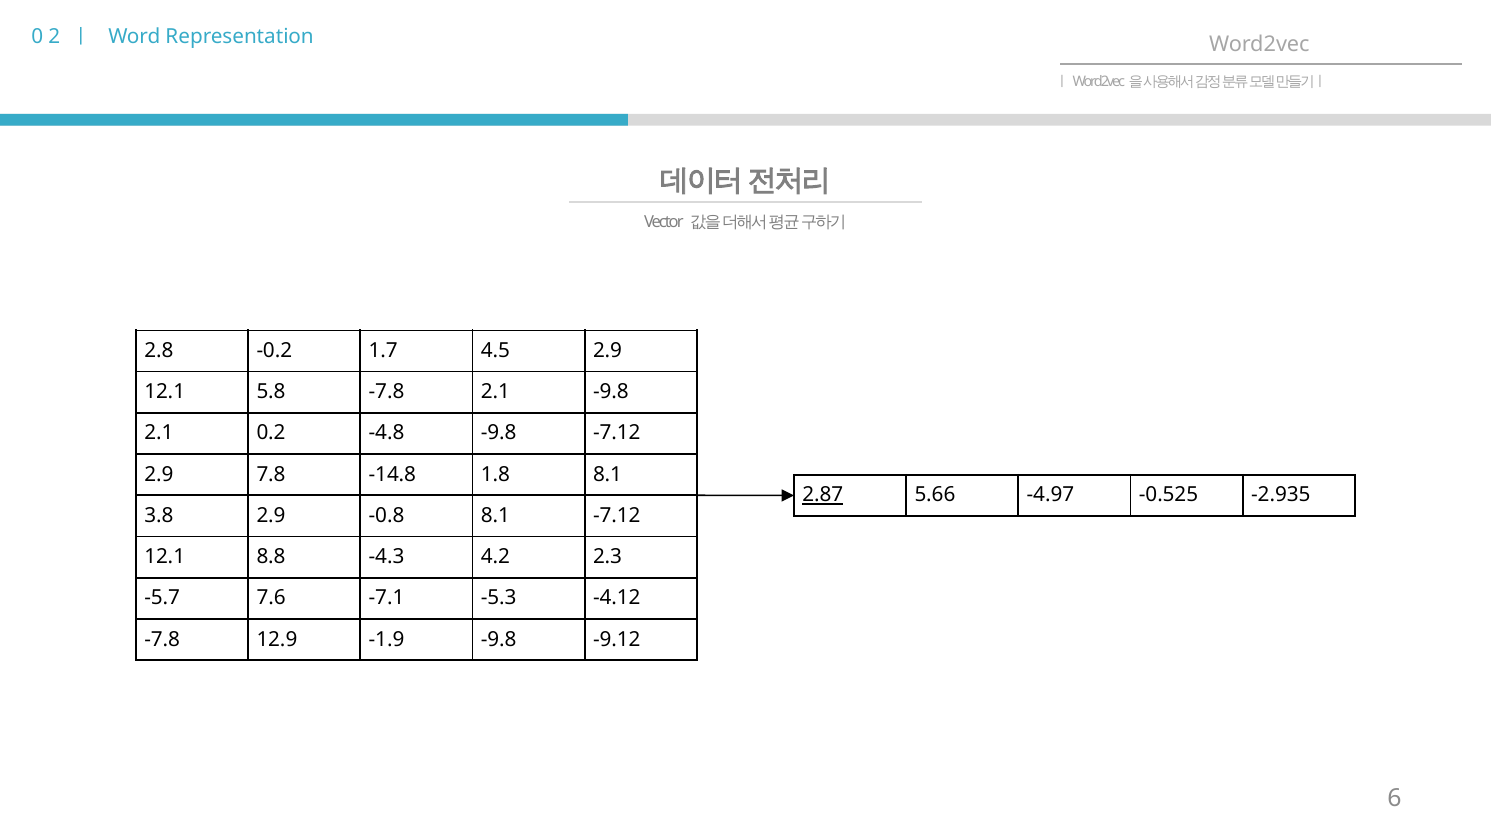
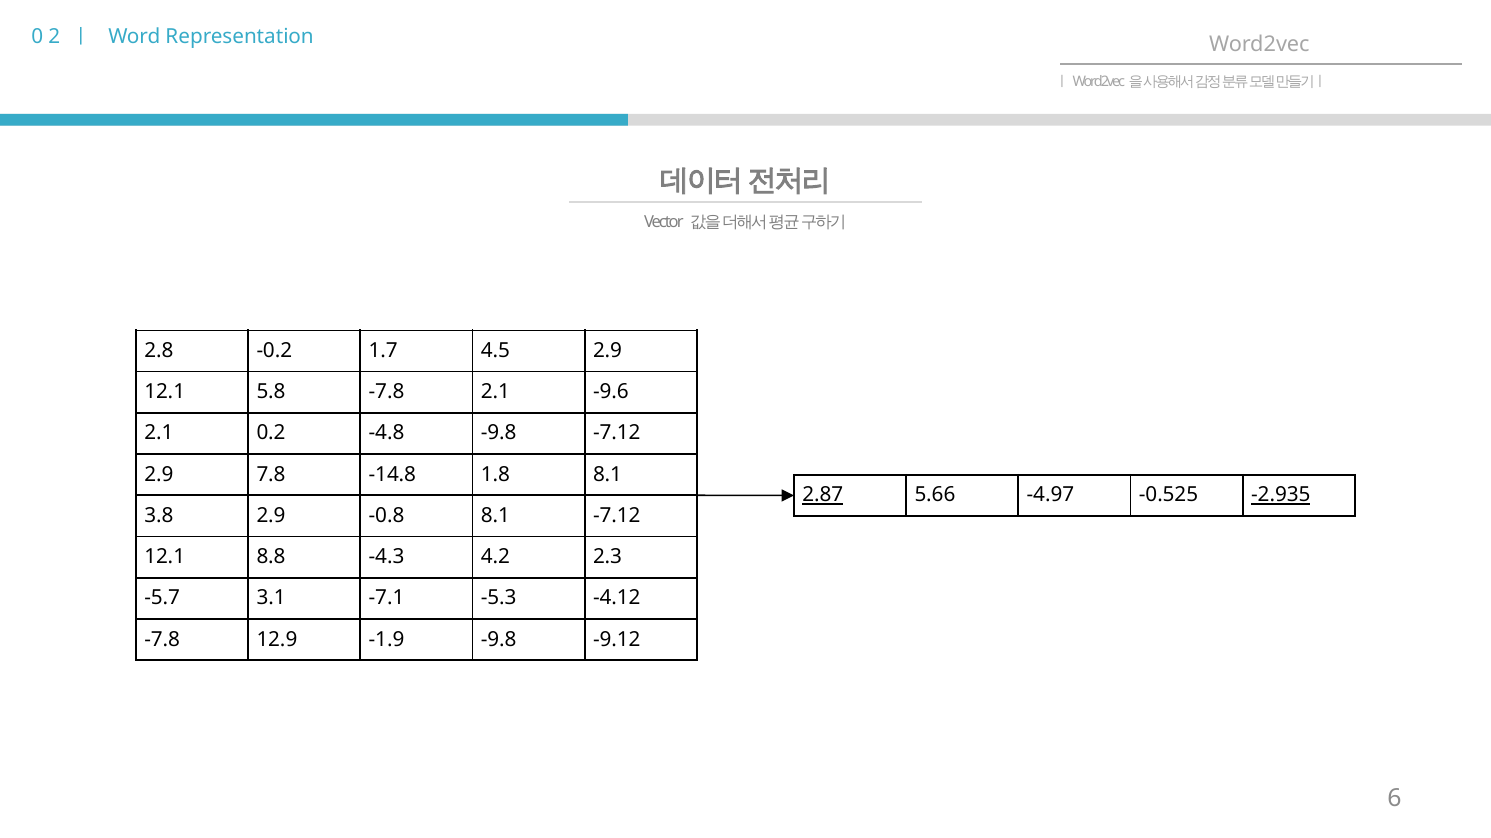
2.1 -9.8: -9.8 -> -9.6
-2.935 underline: none -> present
7.6: 7.6 -> 3.1
